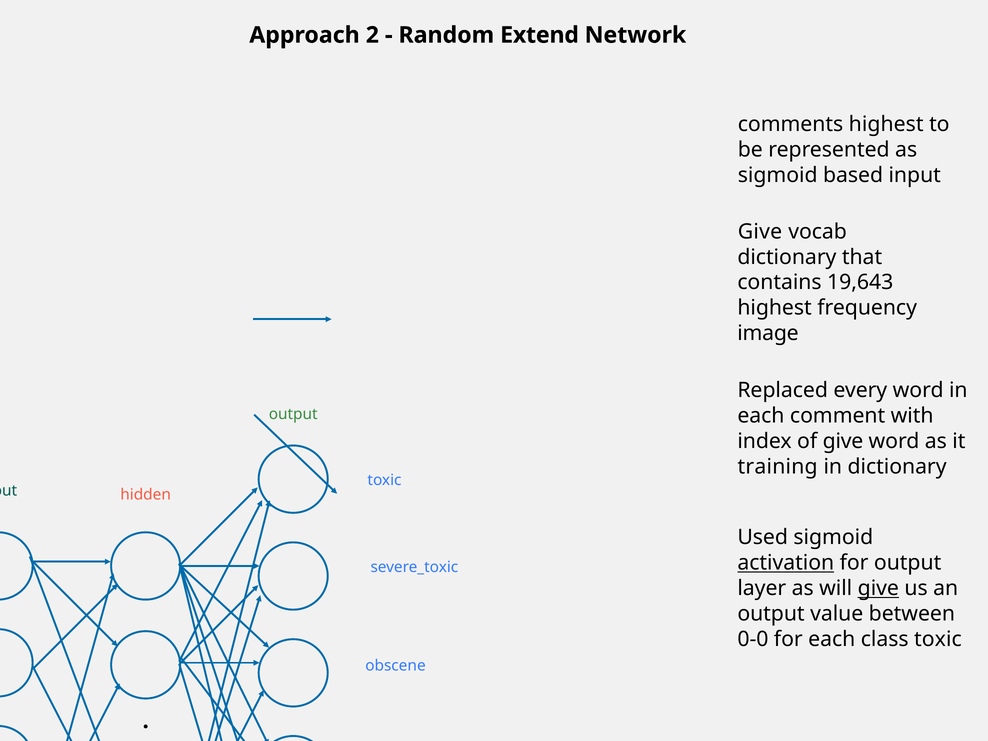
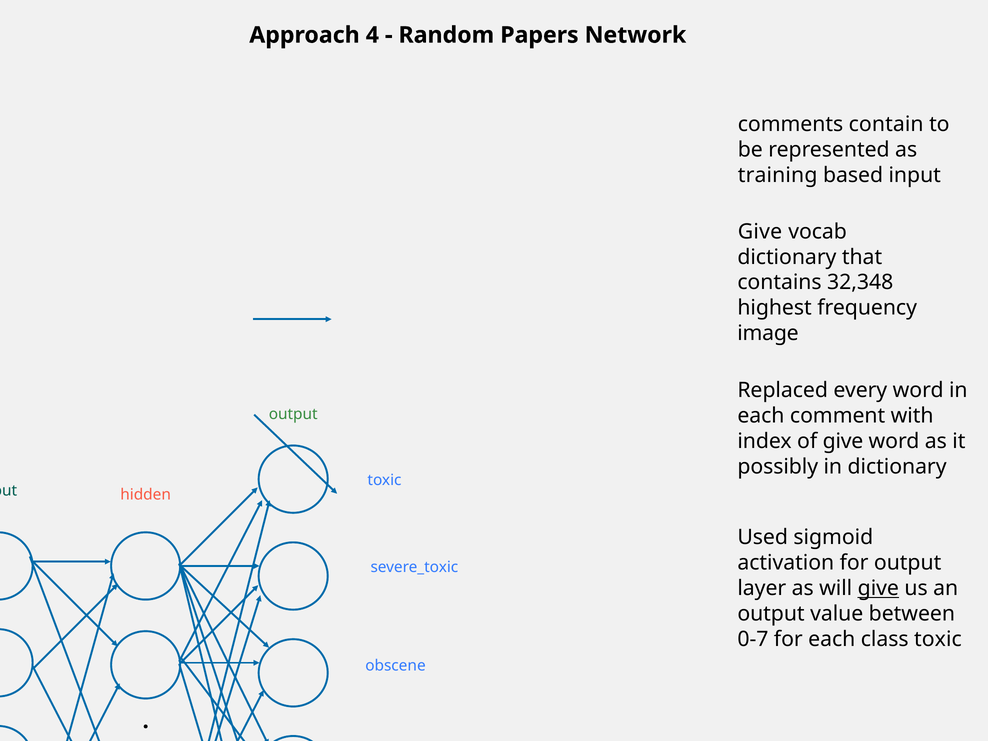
2: 2 -> 4
Extend: Extend -> Papers
comments highest: highest -> contain
sigmoid at (778, 175): sigmoid -> training
19,643: 19,643 -> 32,348
training: training -> possibly
activation underline: present -> none
0-0: 0-0 -> 0-7
